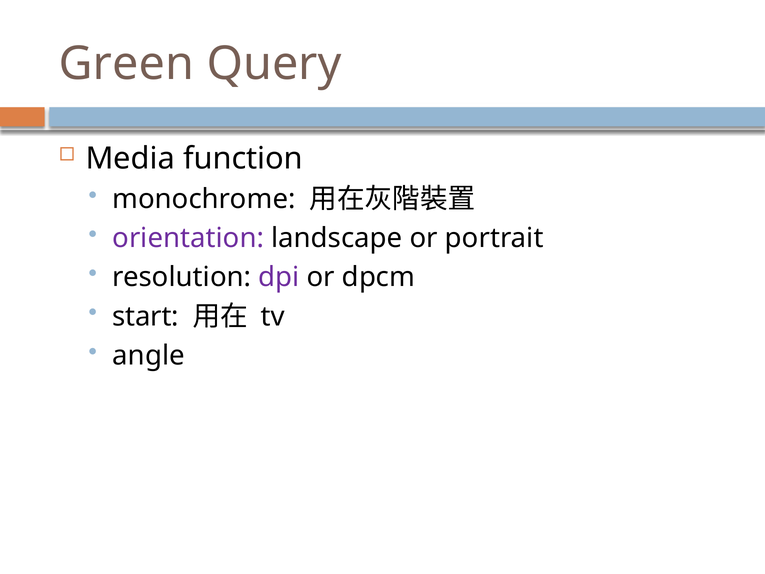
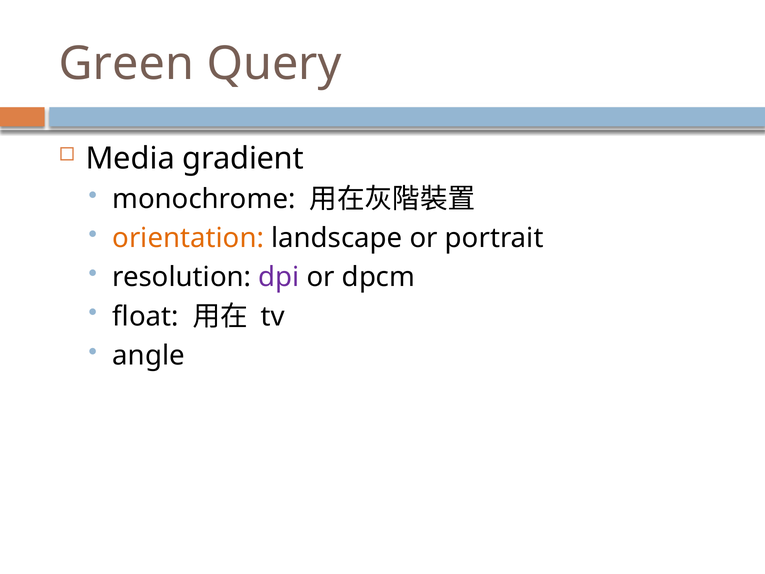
function: function -> gradient
orientation colour: purple -> orange
start: start -> float
